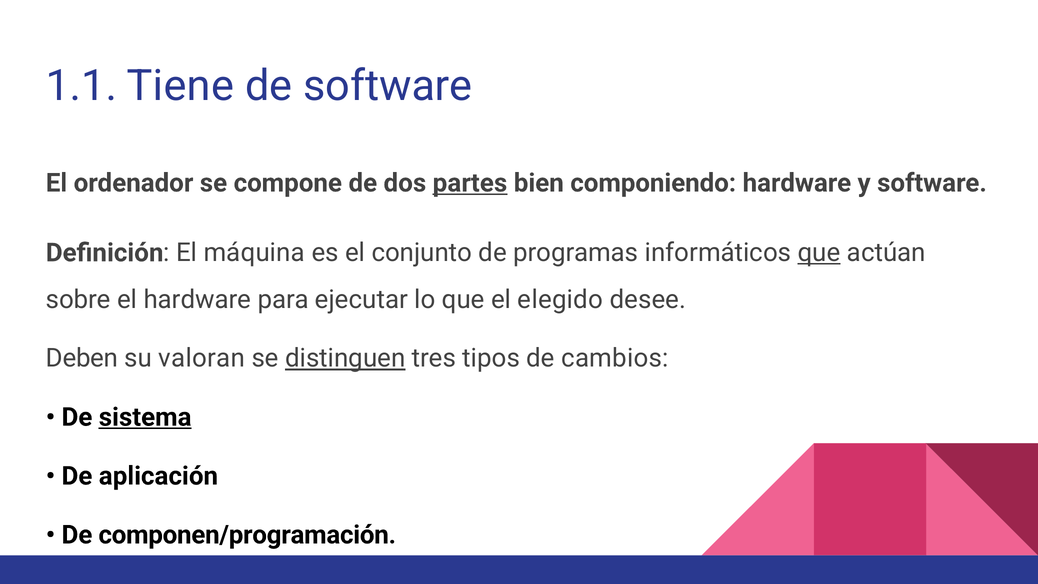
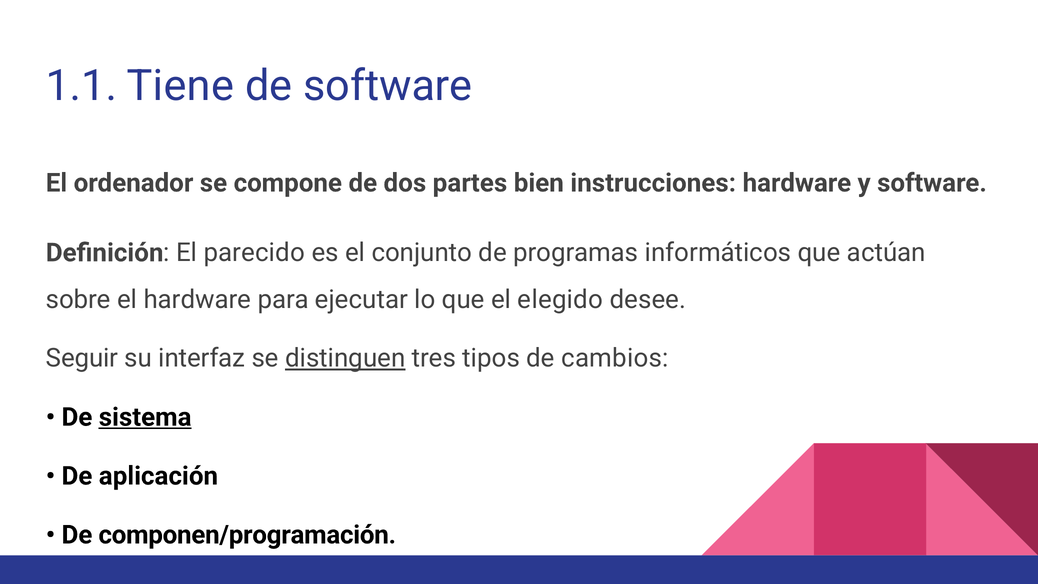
partes underline: present -> none
componiendo: componiendo -> instrucciones
máquina: máquina -> parecido
que at (819, 253) underline: present -> none
Deben: Deben -> Seguir
valoran: valoran -> interfaz
